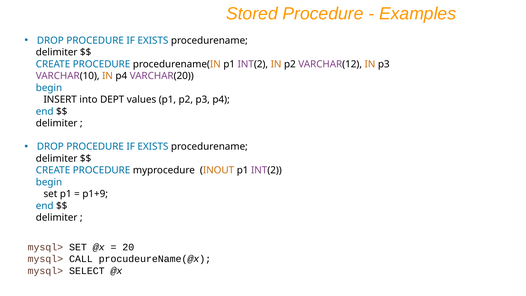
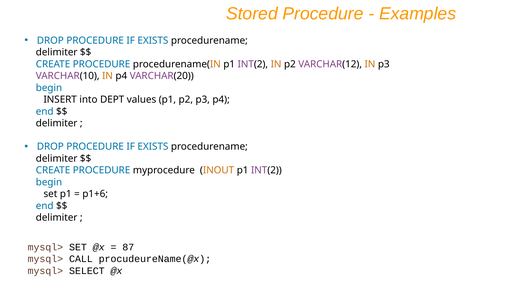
p1+9: p1+9 -> p1+6
20: 20 -> 87
